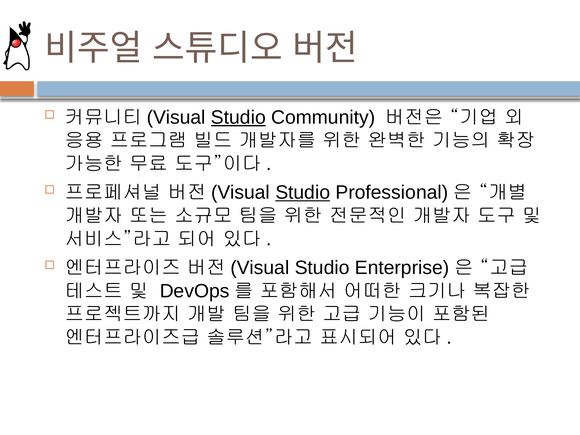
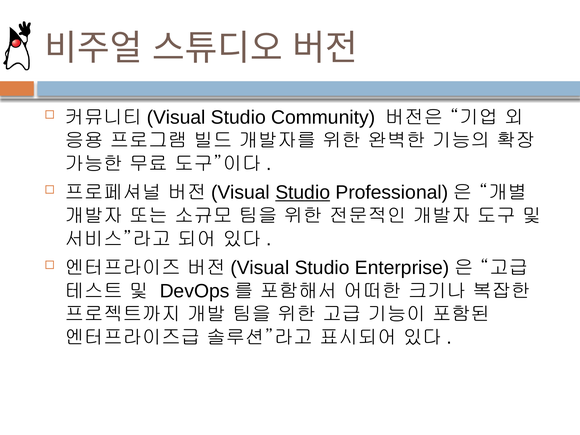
Studio at (238, 117) underline: present -> none
